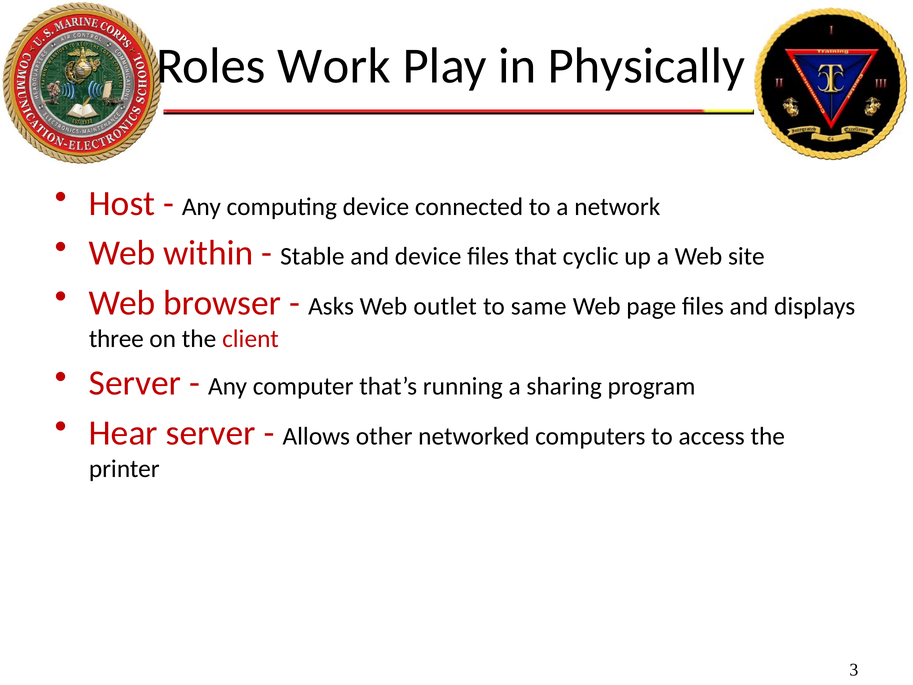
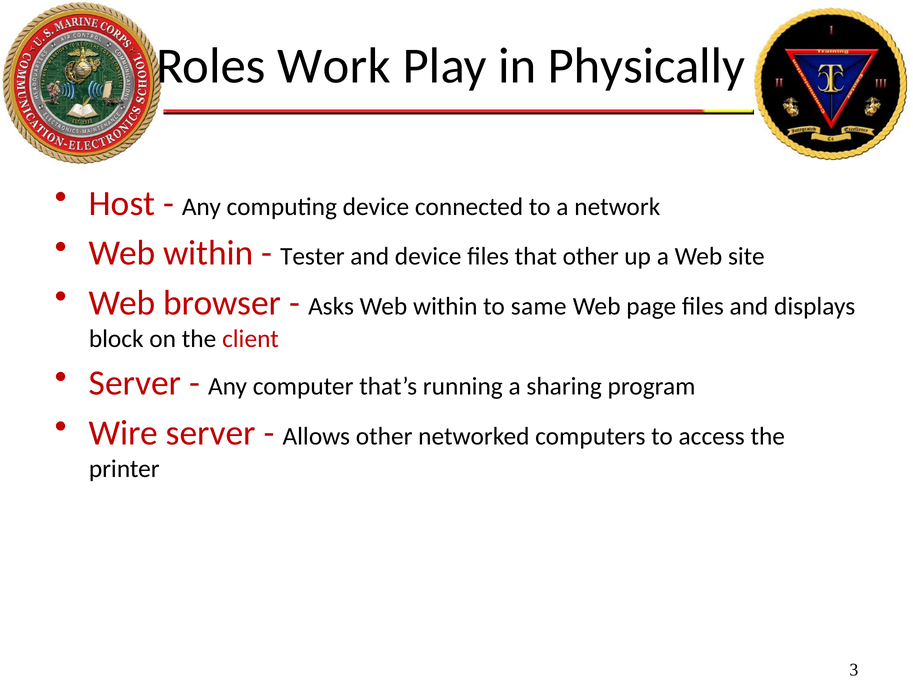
Stable: Stable -> Tester
that cyclic: cyclic -> other
Asks Web outlet: outlet -> within
three: three -> block
Hear: Hear -> Wire
